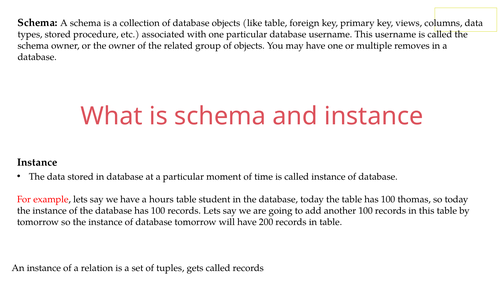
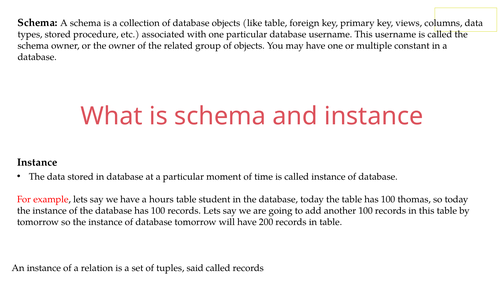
removes: removes -> constant
gets: gets -> said
